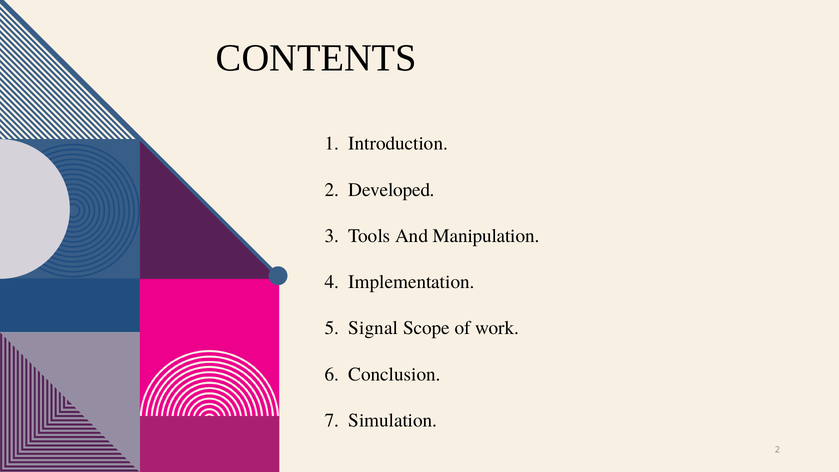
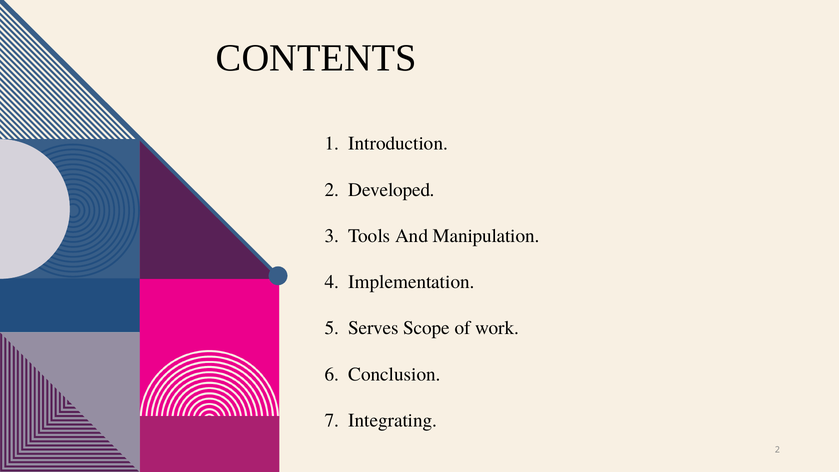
Signal: Signal -> Serves
Simulation: Simulation -> Integrating
